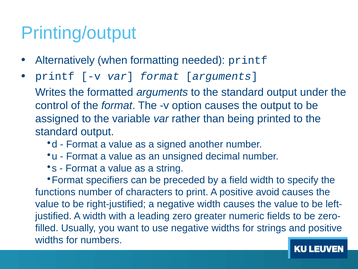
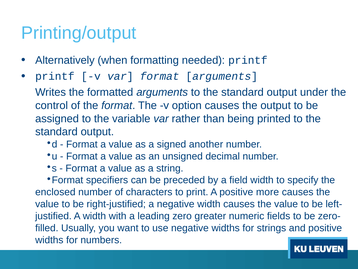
functions: functions -> enclosed
avoid: avoid -> more
